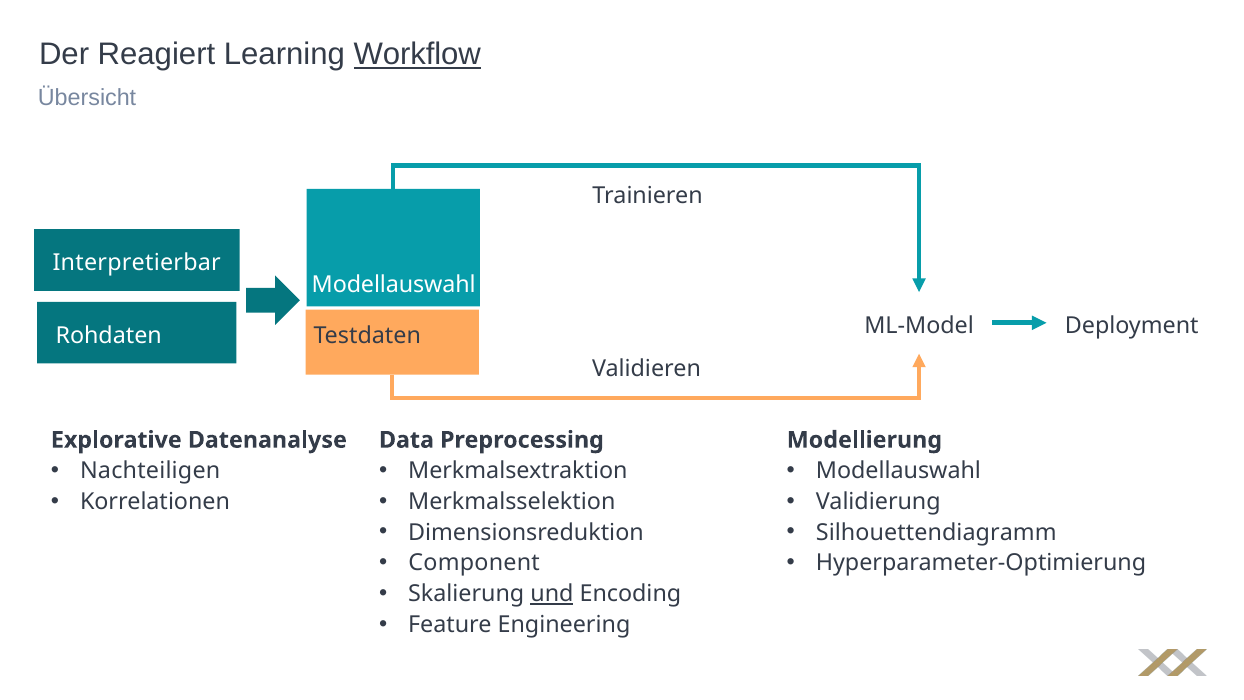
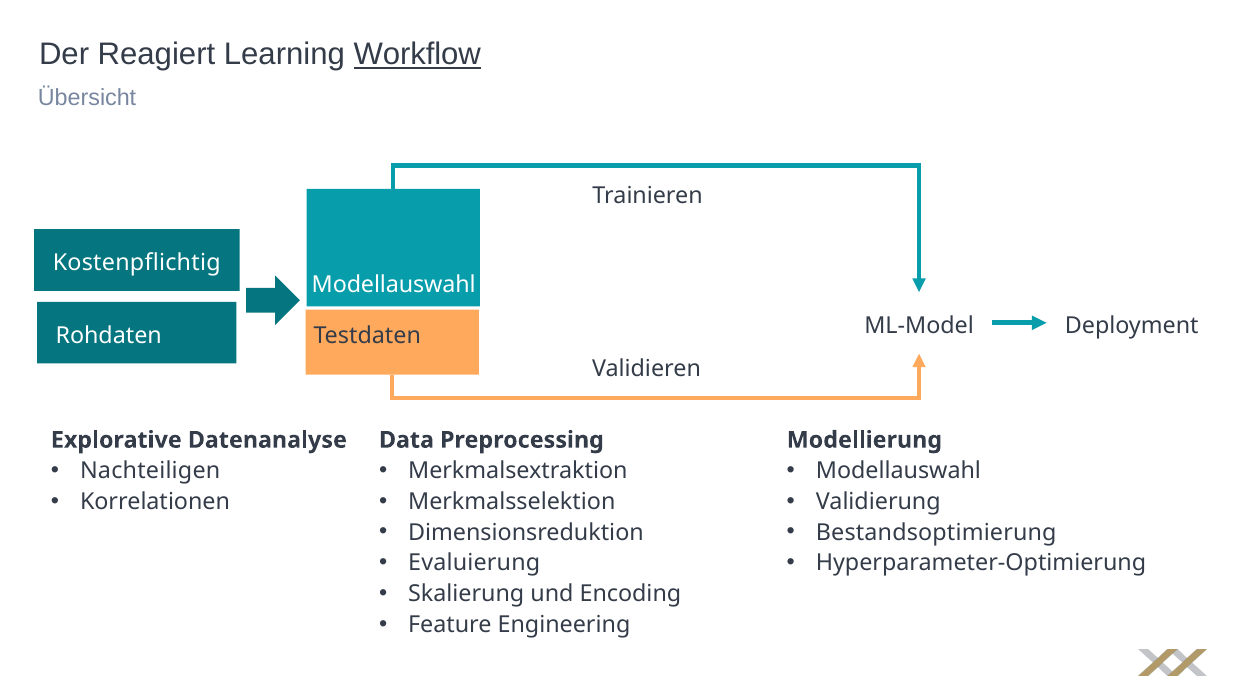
Interpretierbar: Interpretierbar -> Kostenpflichtig
Silhouettendiagramm: Silhouettendiagramm -> Bestandsoptimierung
Component: Component -> Evaluierung
und underline: present -> none
